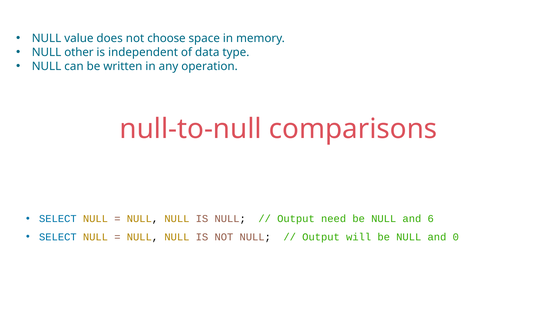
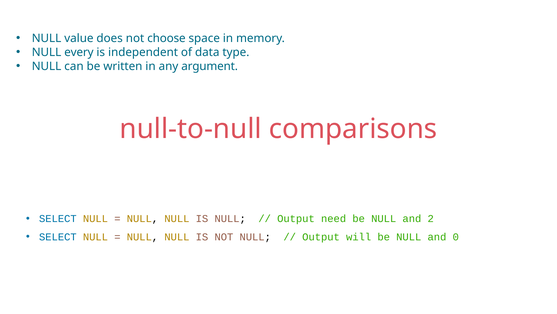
other: other -> every
operation: operation -> argument
6: 6 -> 2
